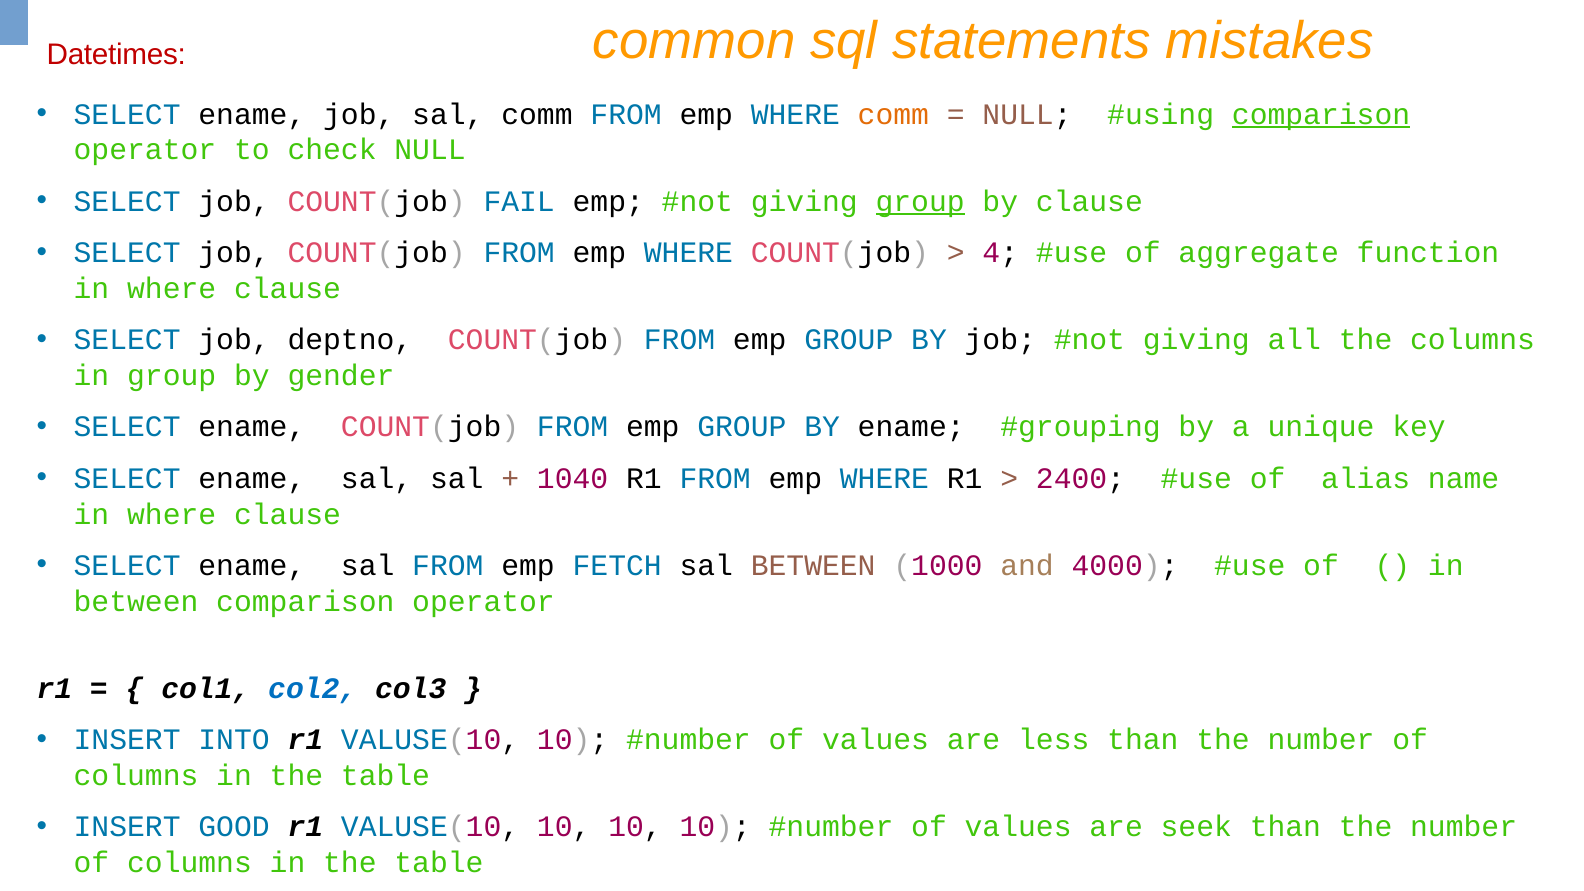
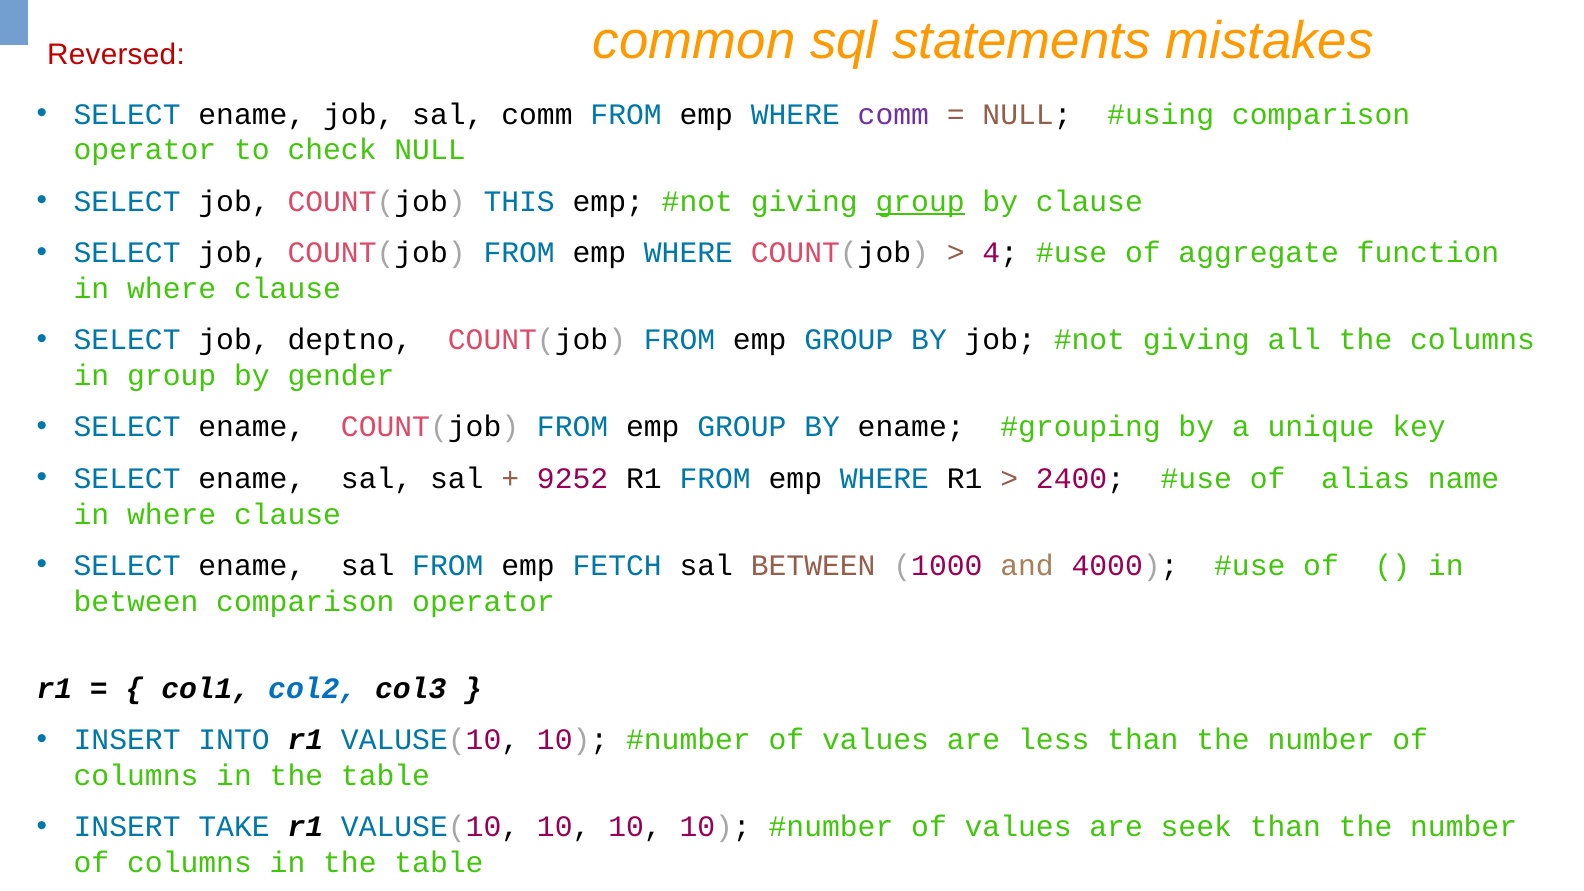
Datetimes: Datetimes -> Reversed
comm at (893, 114) colour: orange -> purple
comparison at (1321, 114) underline: present -> none
FAIL: FAIL -> THIS
1040: 1040 -> 9252
GOOD: GOOD -> TAKE
